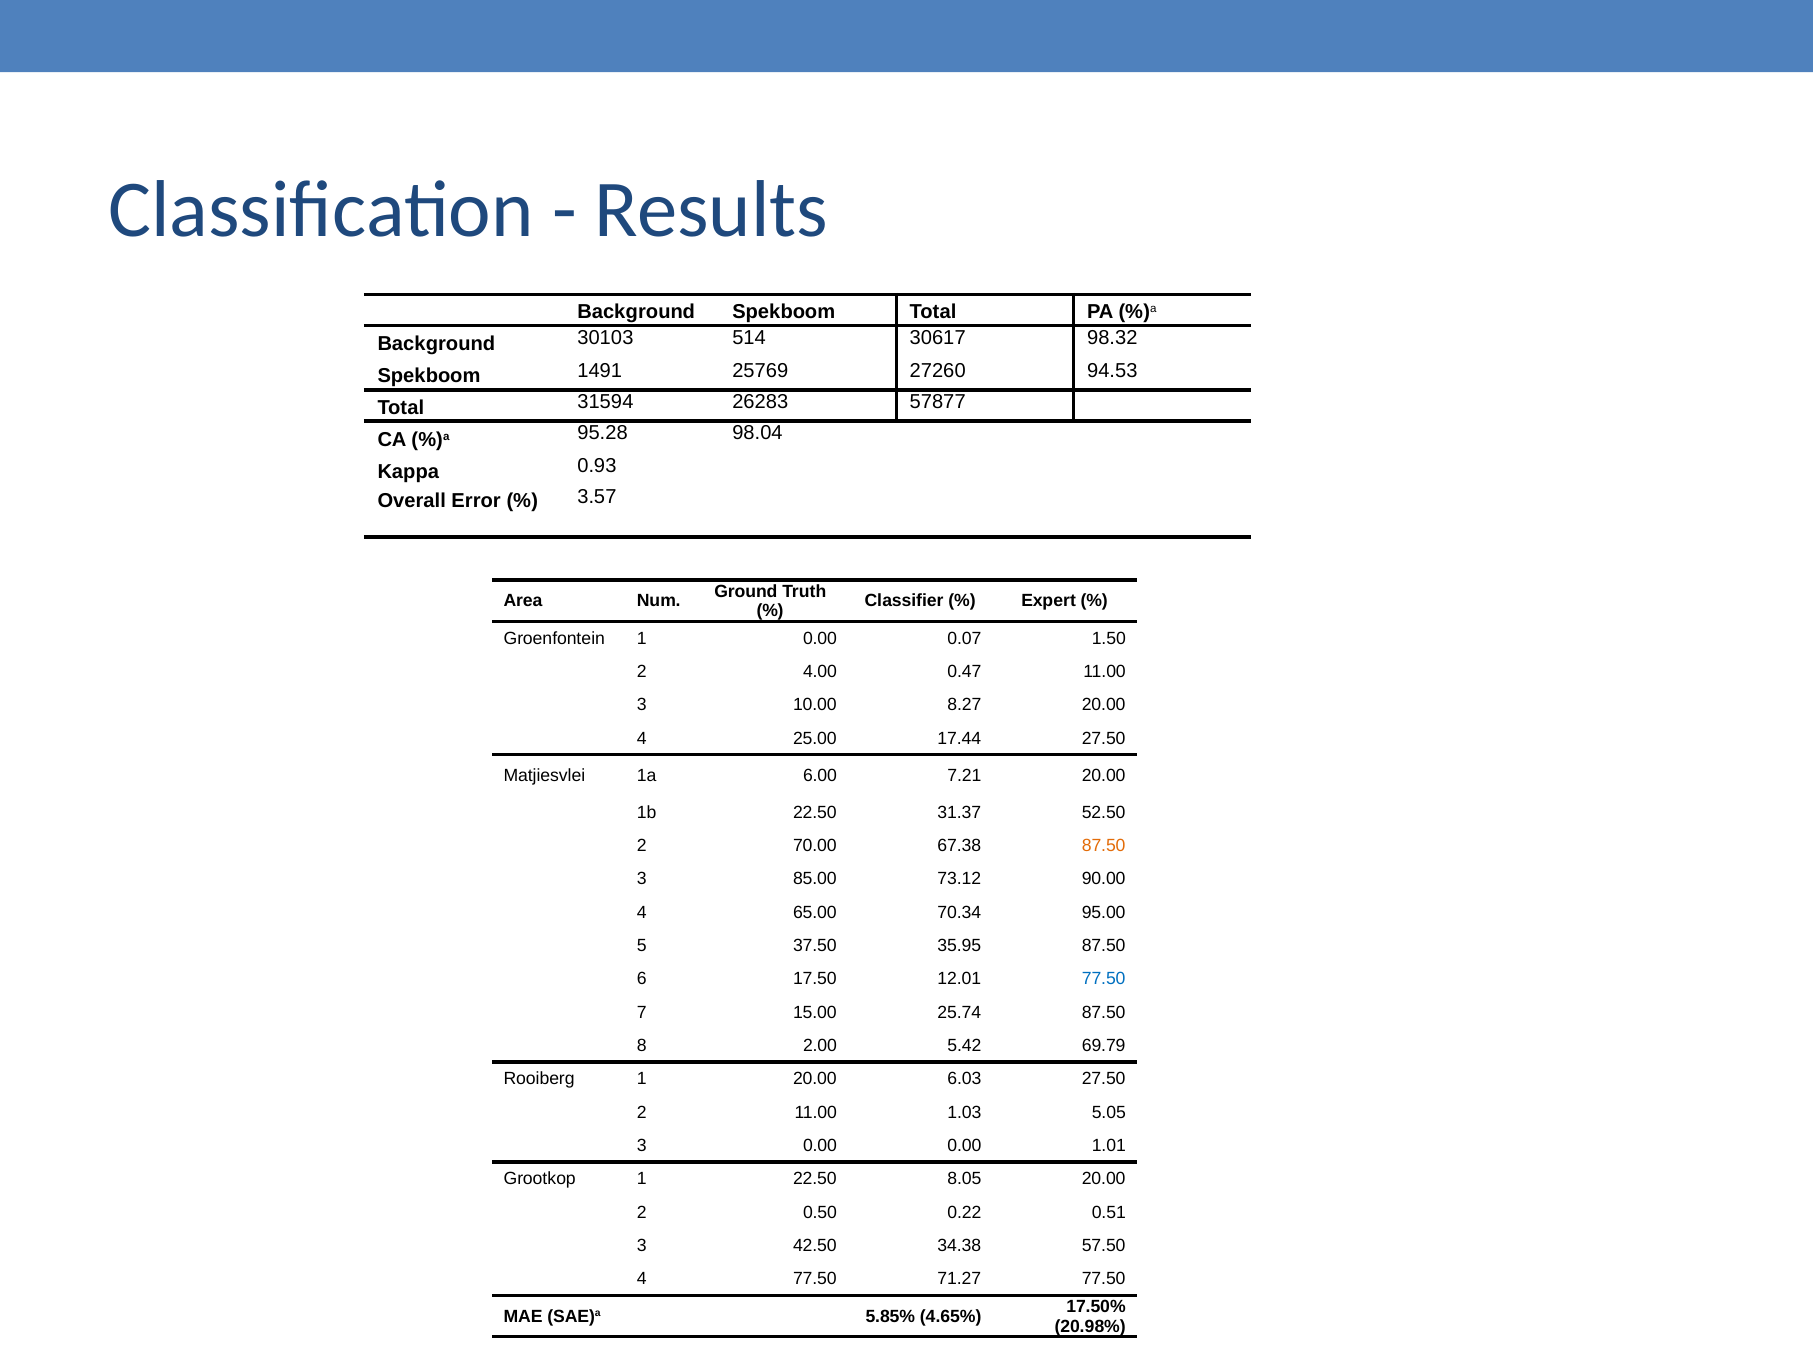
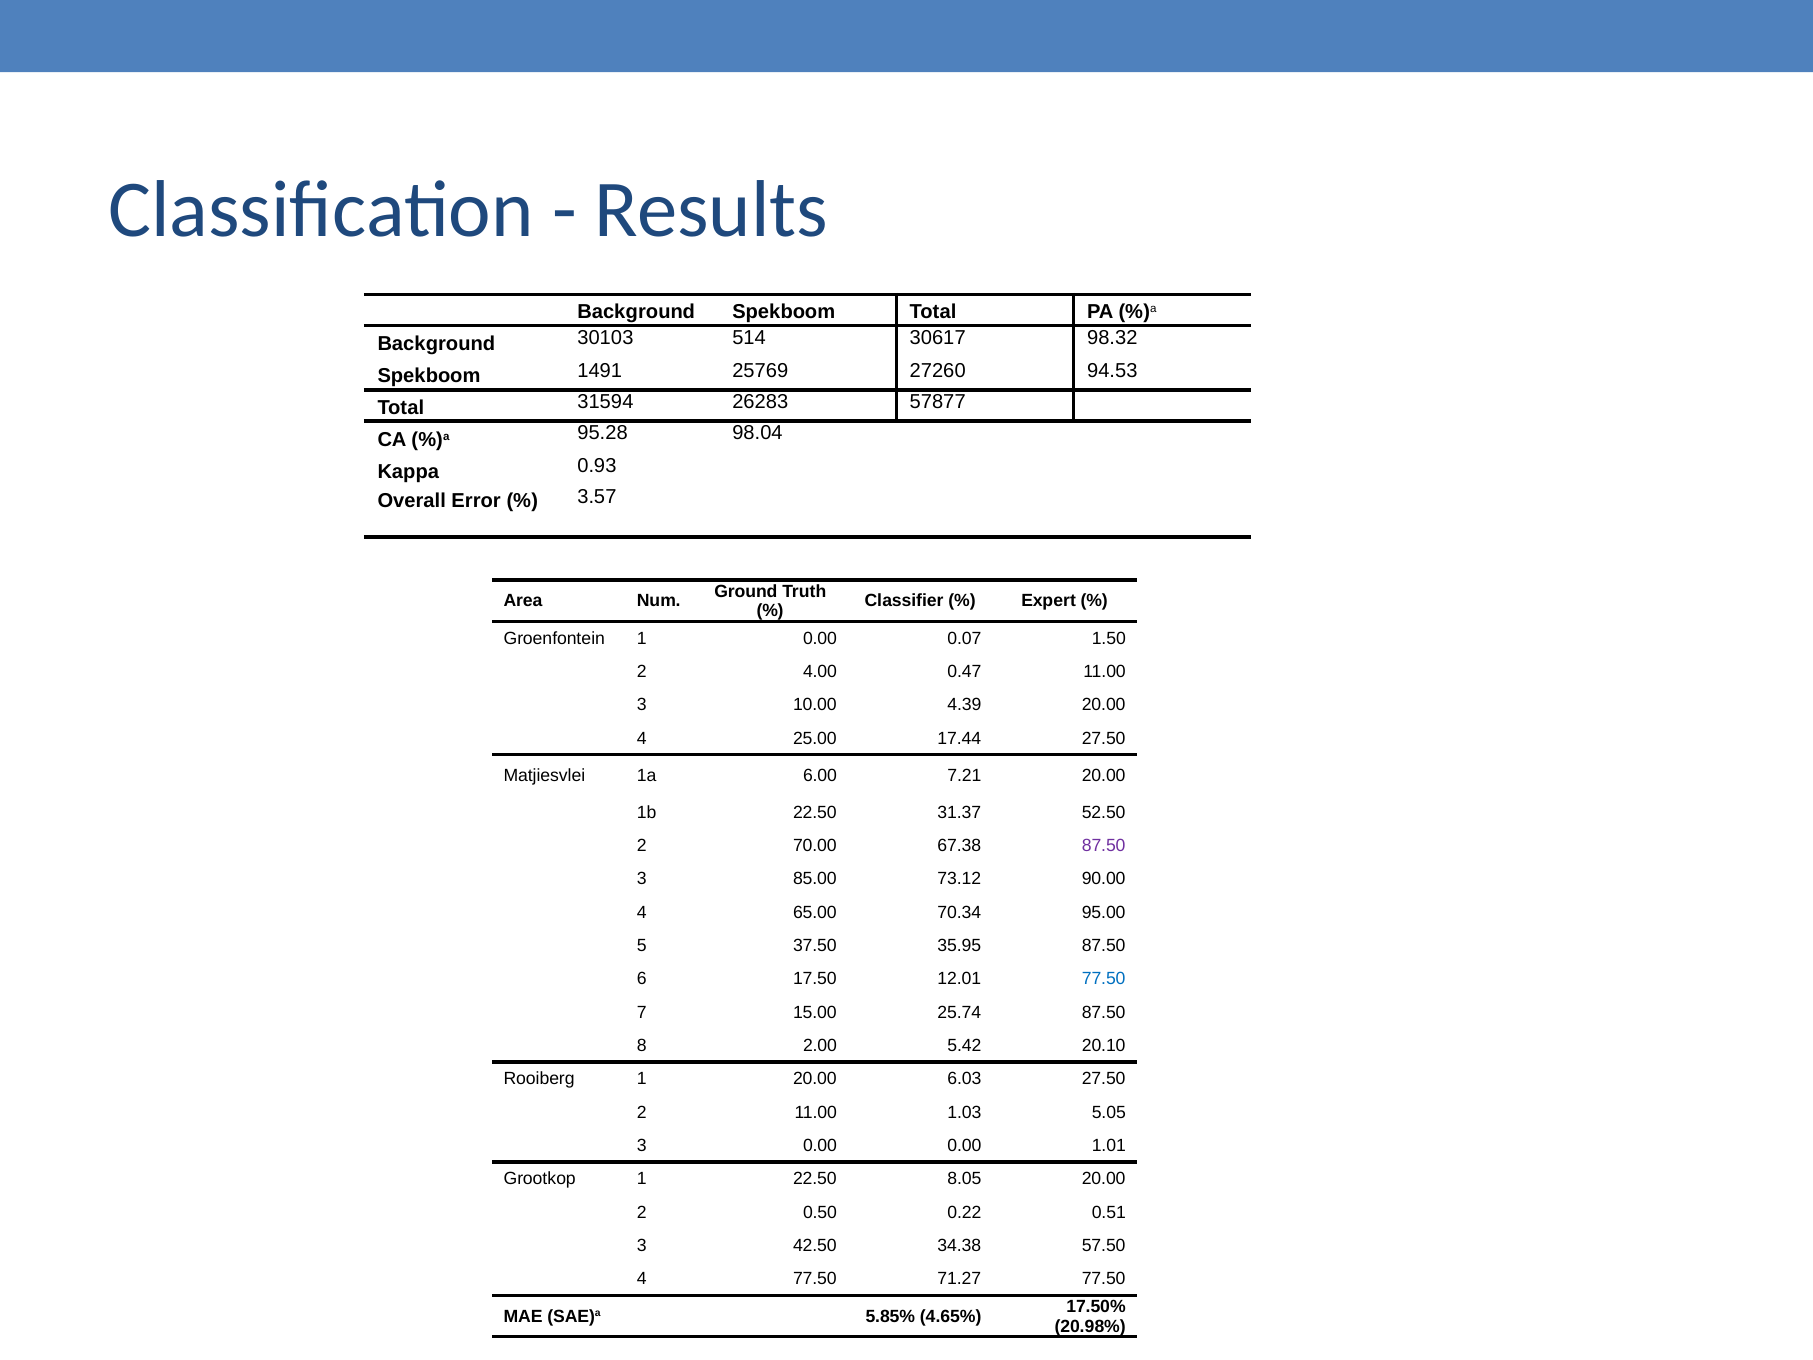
8.27: 8.27 -> 4.39
87.50 at (1104, 846) colour: orange -> purple
69.79: 69.79 -> 20.10
